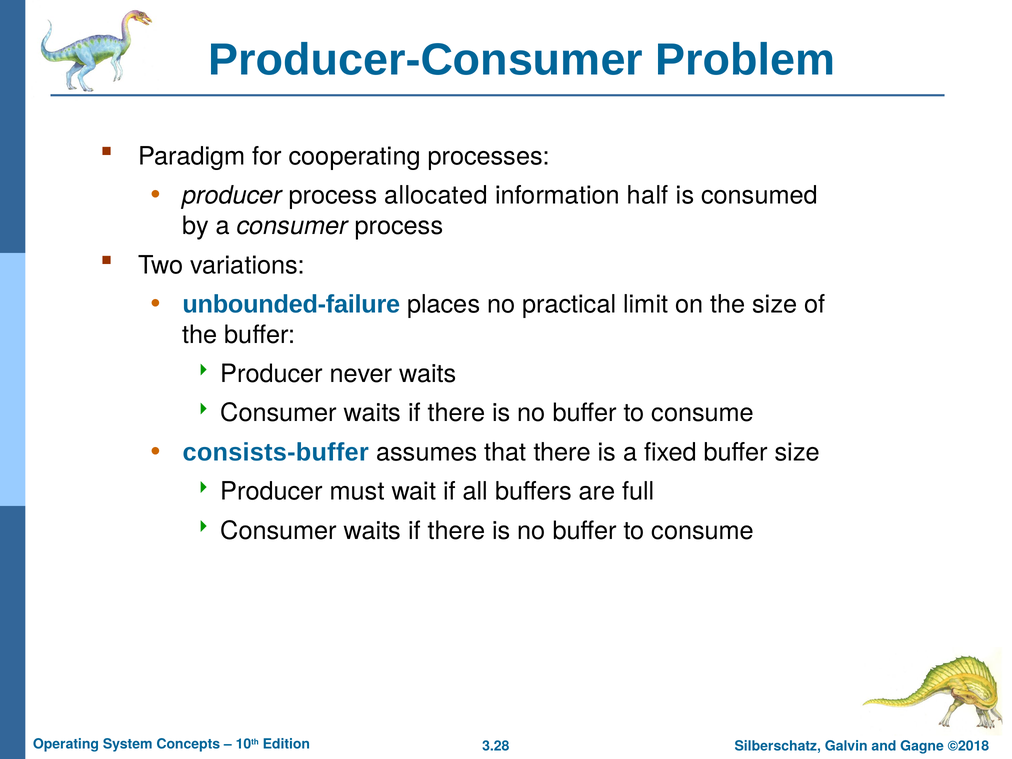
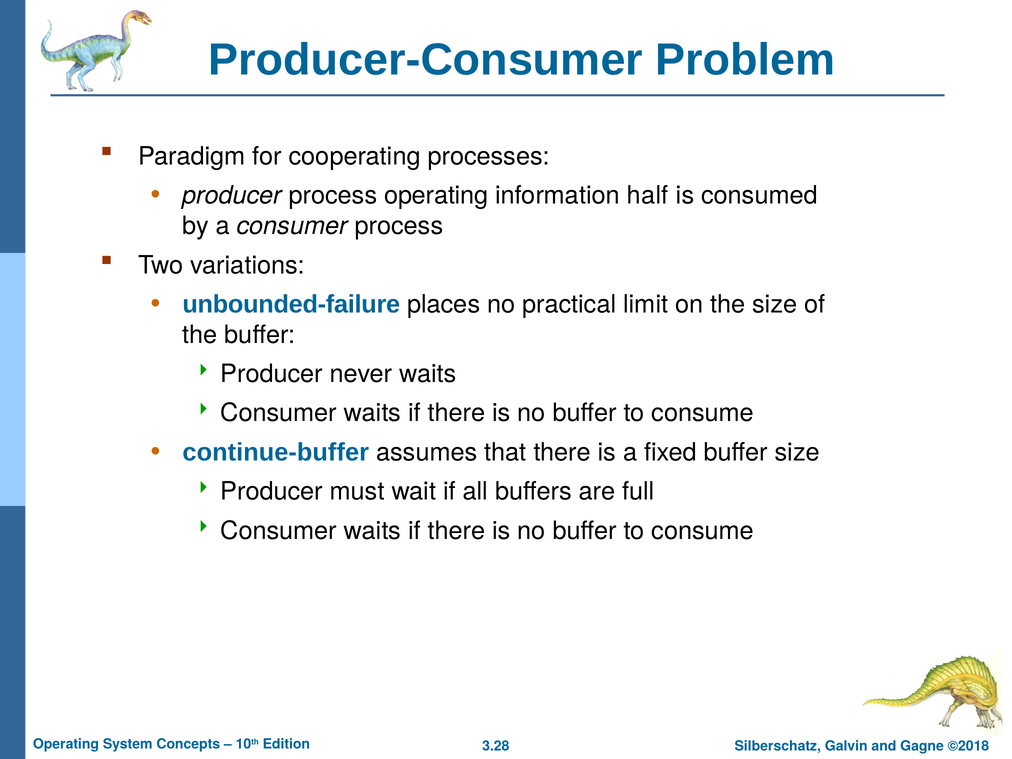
process allocated: allocated -> operating
consists-buffer: consists-buffer -> continue-buffer
